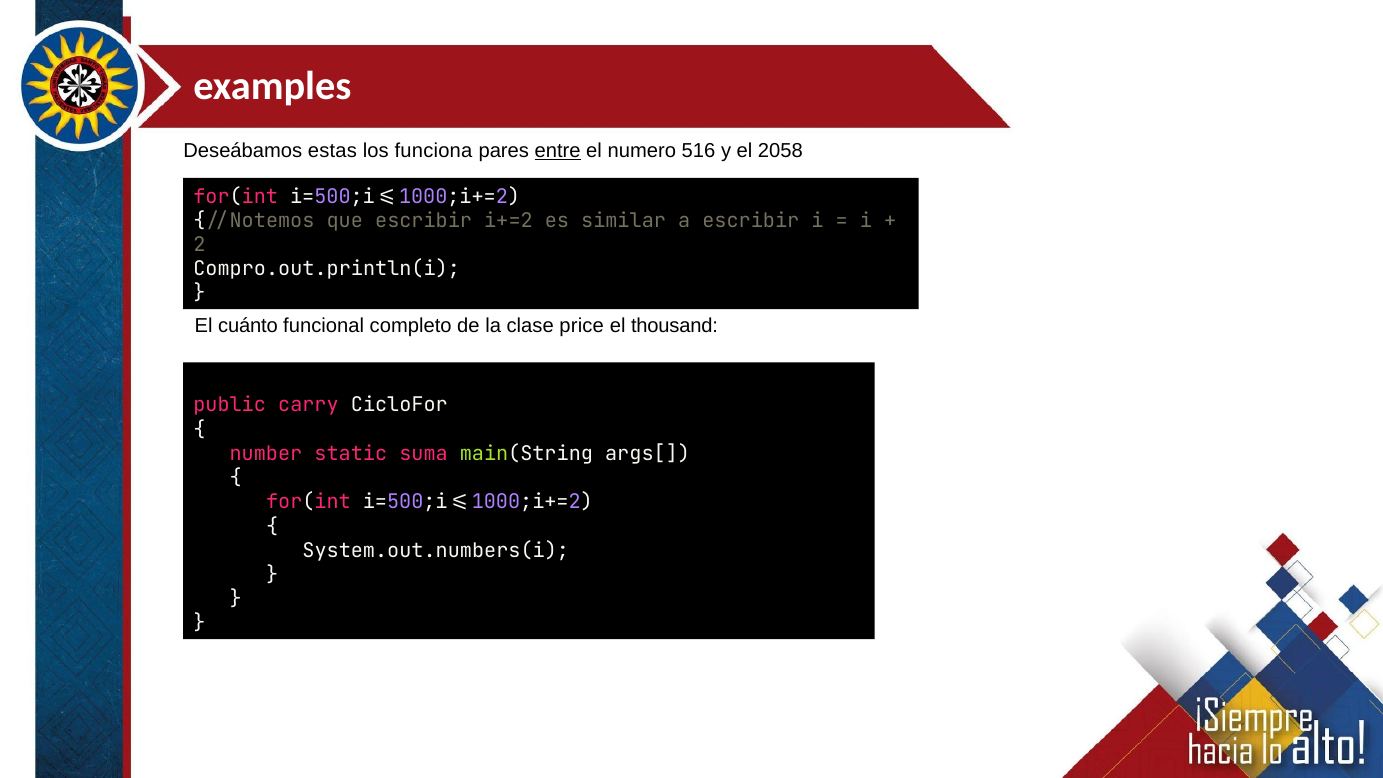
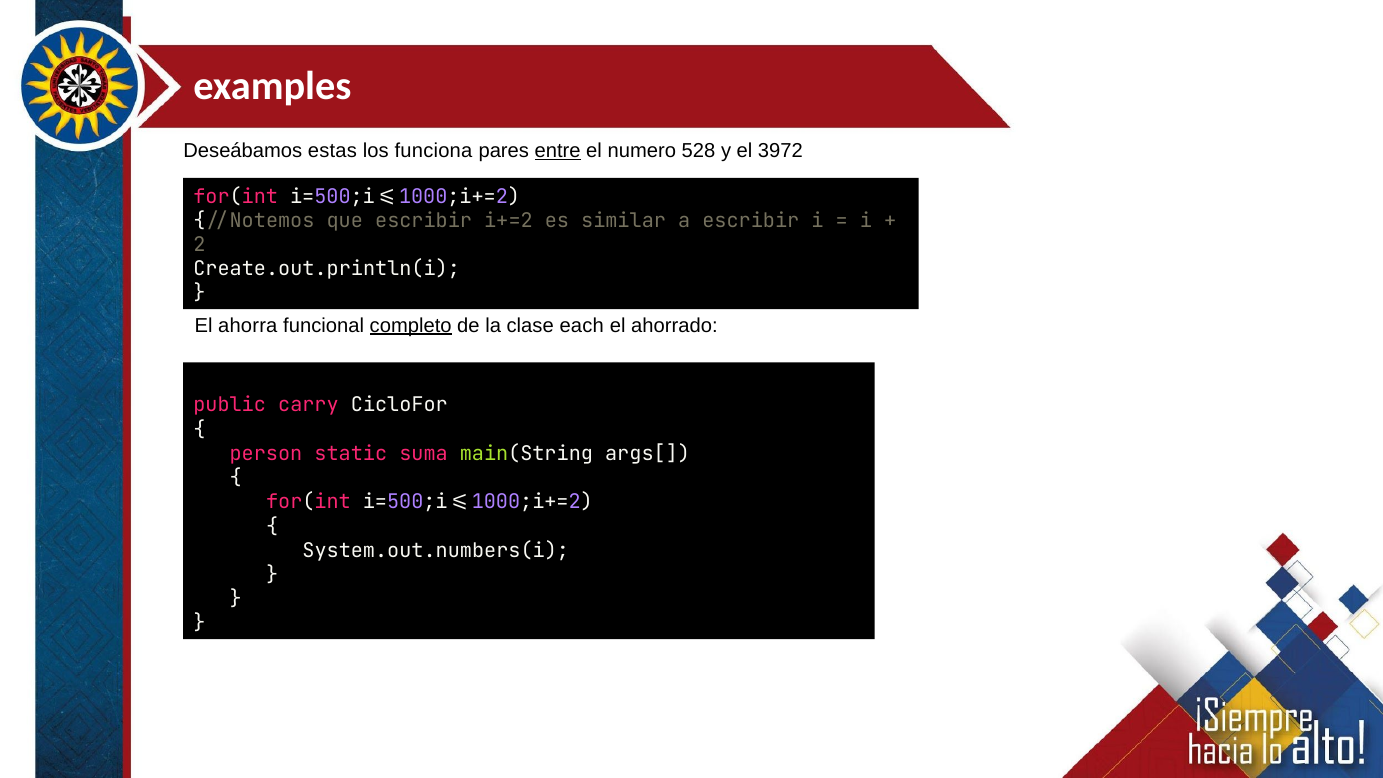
516: 516 -> 528
2058: 2058 -> 3972
Compro.out.println(i: Compro.out.println(i -> Create.out.println(i
cuánto: cuánto -> ahorra
completo underline: none -> present
price: price -> each
thousand: thousand -> ahorrado
number: number -> person
